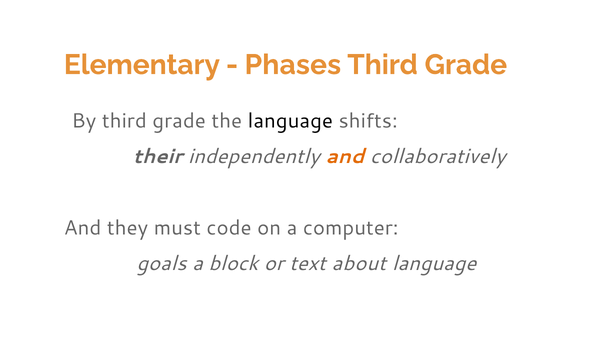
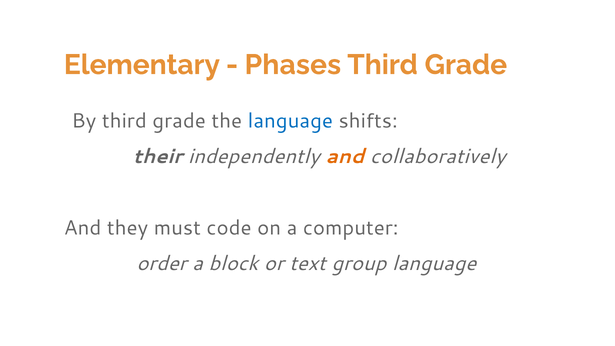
language at (290, 121) colour: black -> blue
goals: goals -> order
about: about -> group
